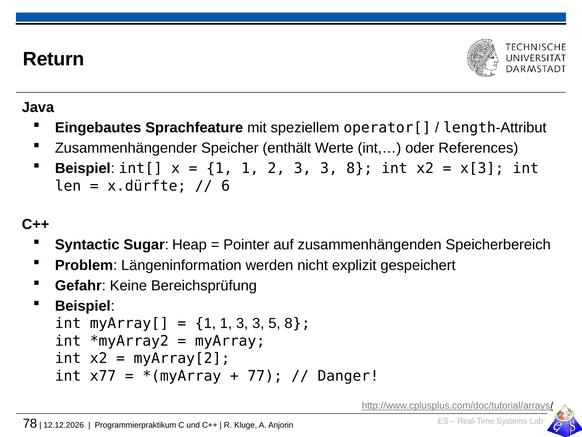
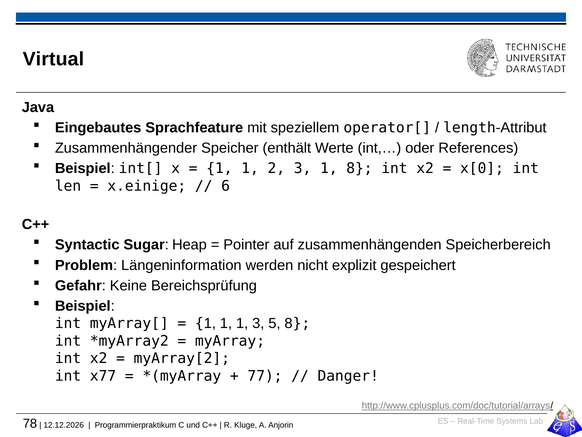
Return: Return -> Virtual
2 3 3: 3 -> 1
x[3: x[3 -> x[0
x.dürfte: x.dürfte -> x.einige
1 1 3: 3 -> 1
